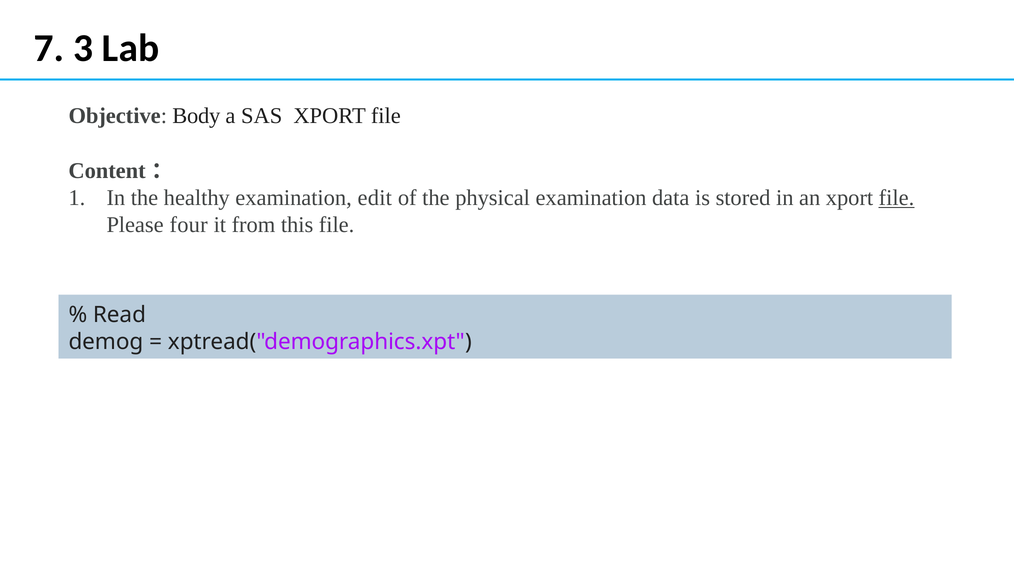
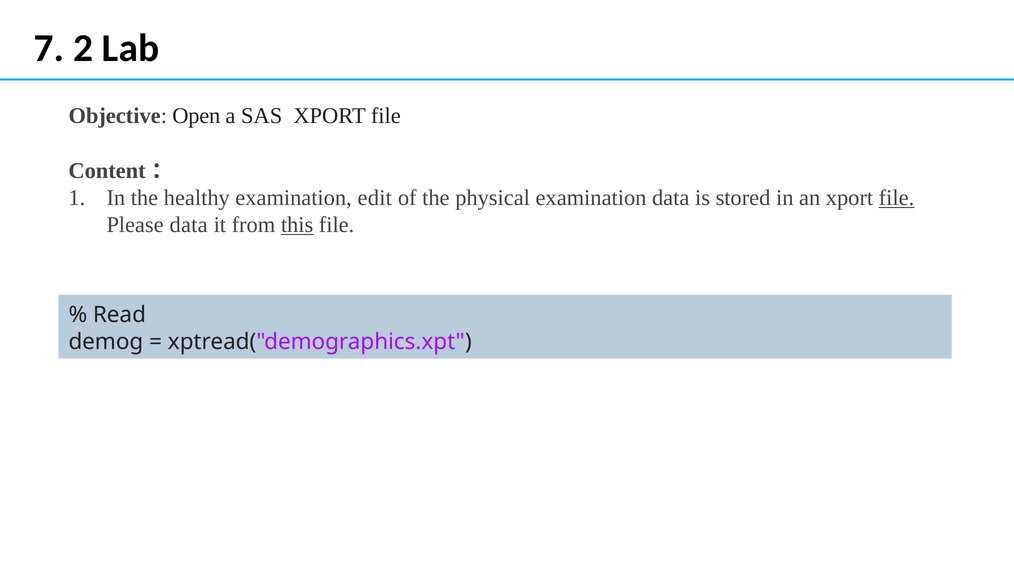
3: 3 -> 2
Body: Body -> Open
Please four: four -> data
this underline: none -> present
